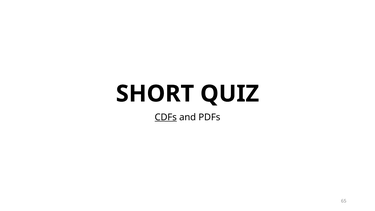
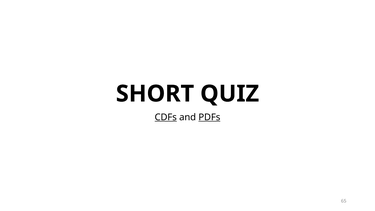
PDFs underline: none -> present
